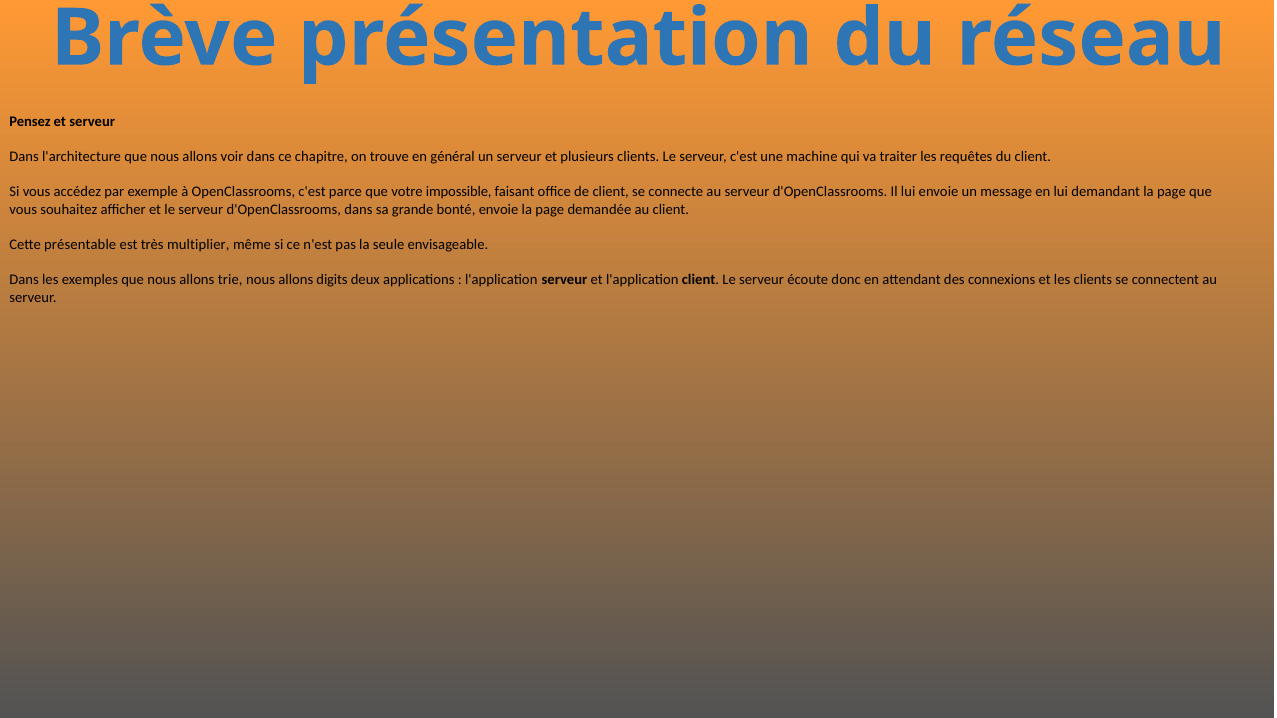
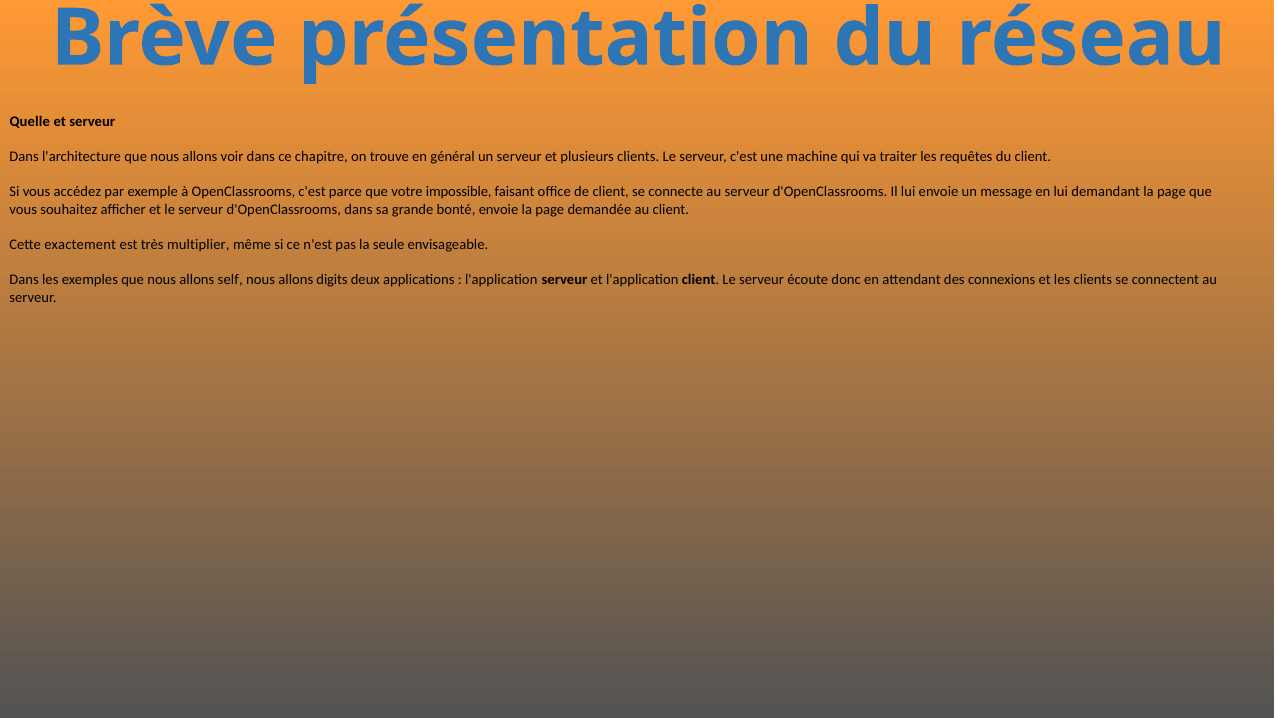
Pensez: Pensez -> Quelle
présentable: présentable -> exactement
trie: trie -> self
